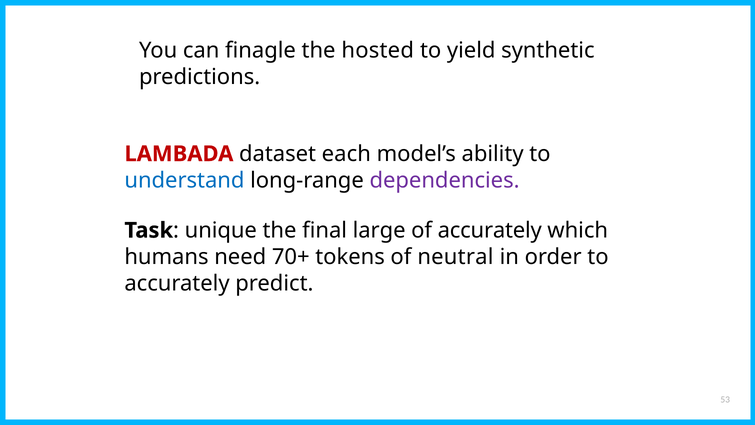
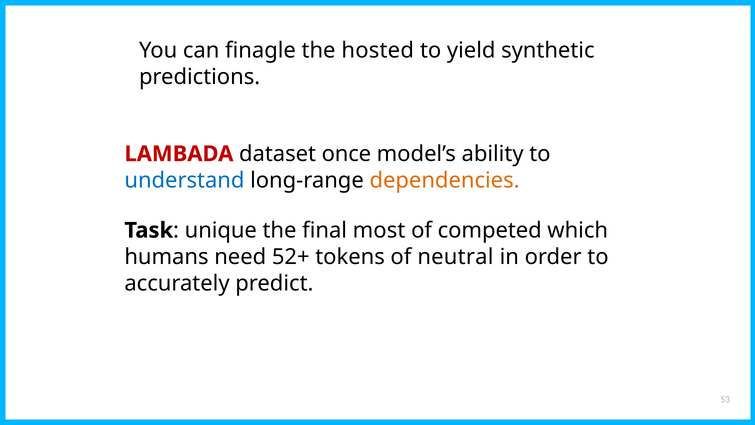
each: each -> once
dependencies colour: purple -> orange
large: large -> most
of accurately: accurately -> competed
70+: 70+ -> 52+
